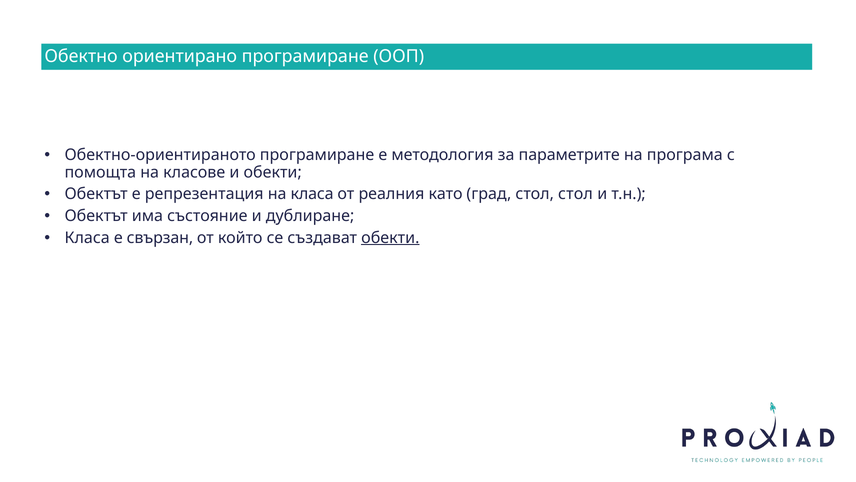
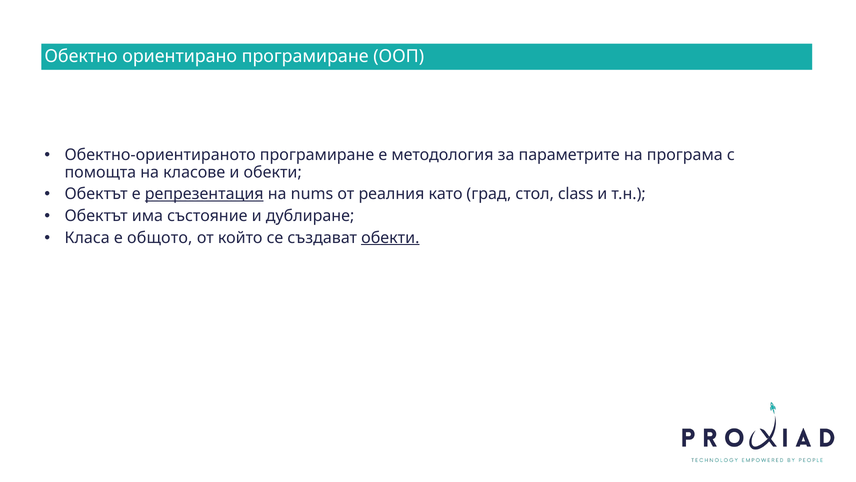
репрезентация underline: none -> present
на класа: класа -> nums
стол стол: стол -> class
свързан: свързан -> общото
